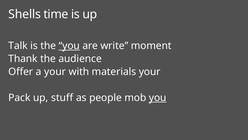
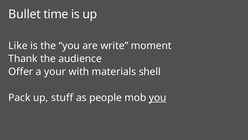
Shells: Shells -> Bullet
Talk: Talk -> Like
you at (69, 46) underline: present -> none
materials your: your -> shell
